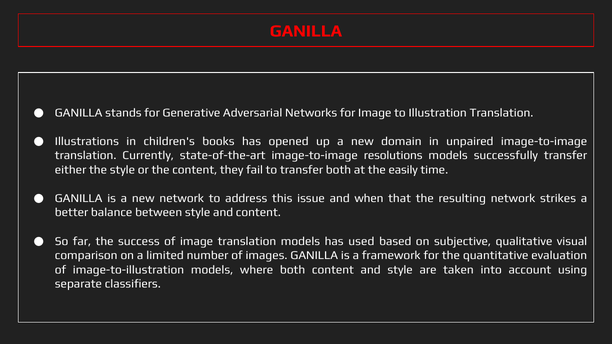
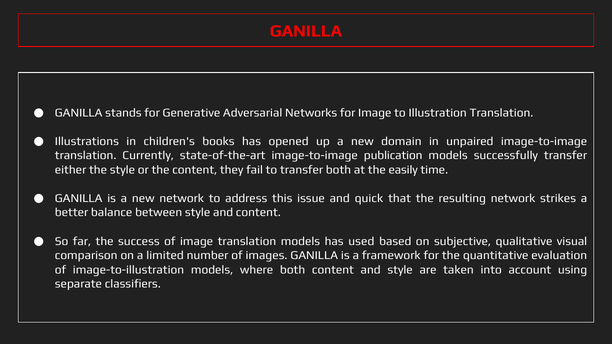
resolutions: resolutions -> publication
when: when -> quick
